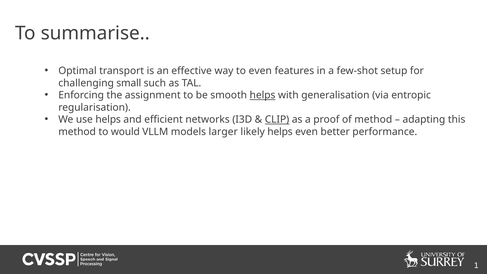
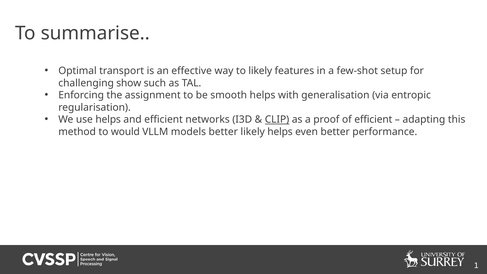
to even: even -> likely
small: small -> show
helps at (263, 95) underline: present -> none
of method: method -> efficient
models larger: larger -> better
